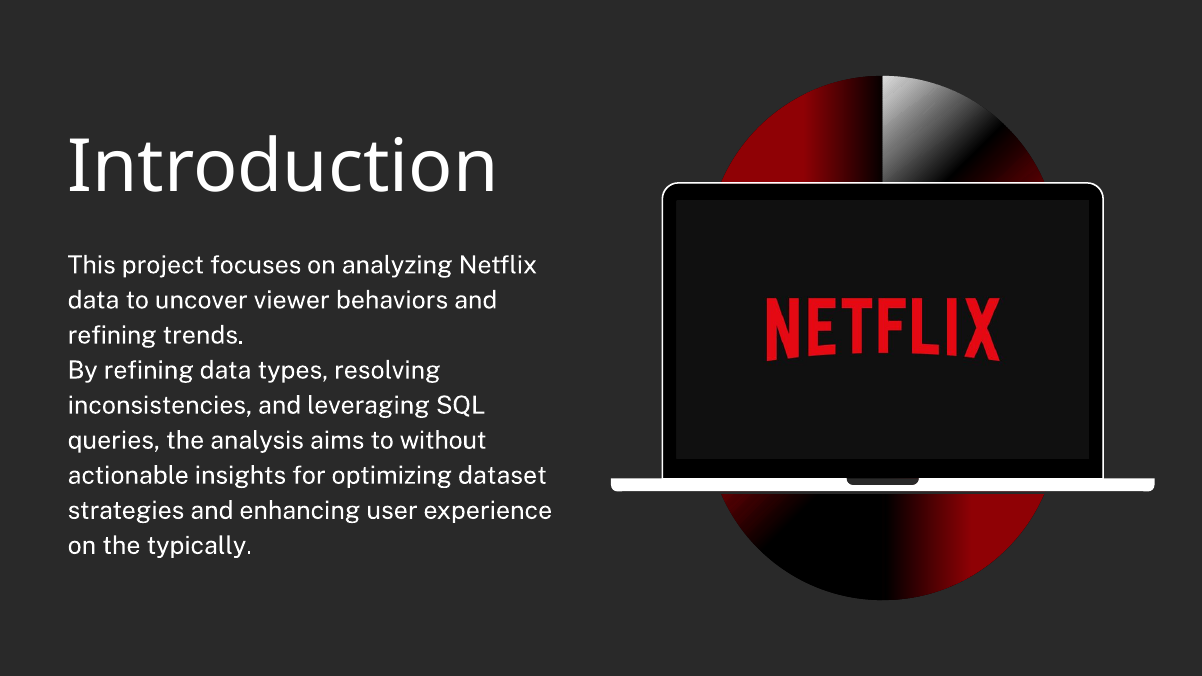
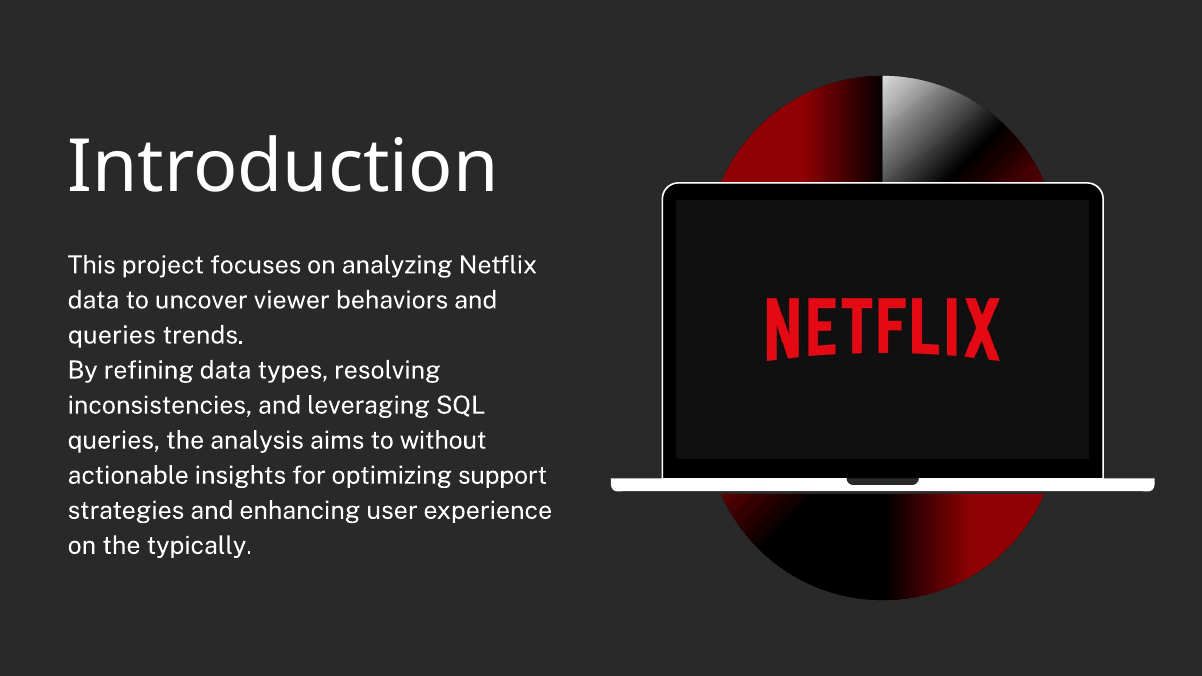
refining at (112, 335): refining -> queries
dataset: dataset -> support
